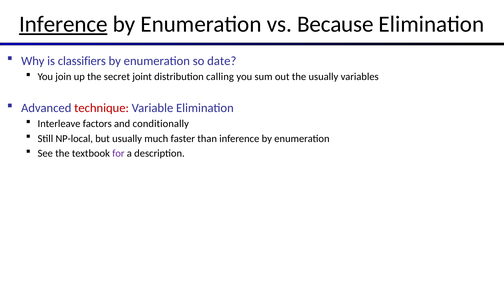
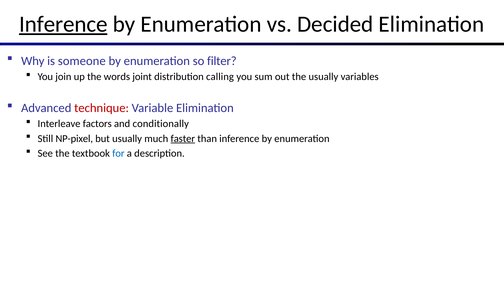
Because: Because -> Decided
classifiers: classifiers -> someone
date: date -> filter
secret: secret -> words
NP-local: NP-local -> NP-pixel
faster underline: none -> present
for colour: purple -> blue
